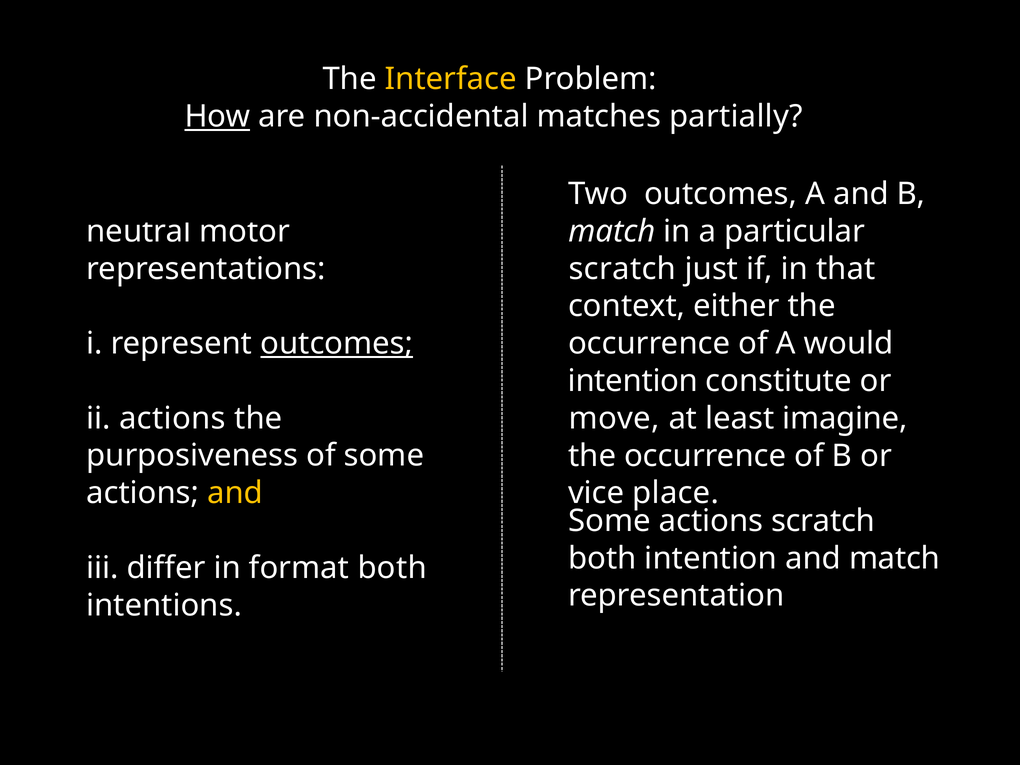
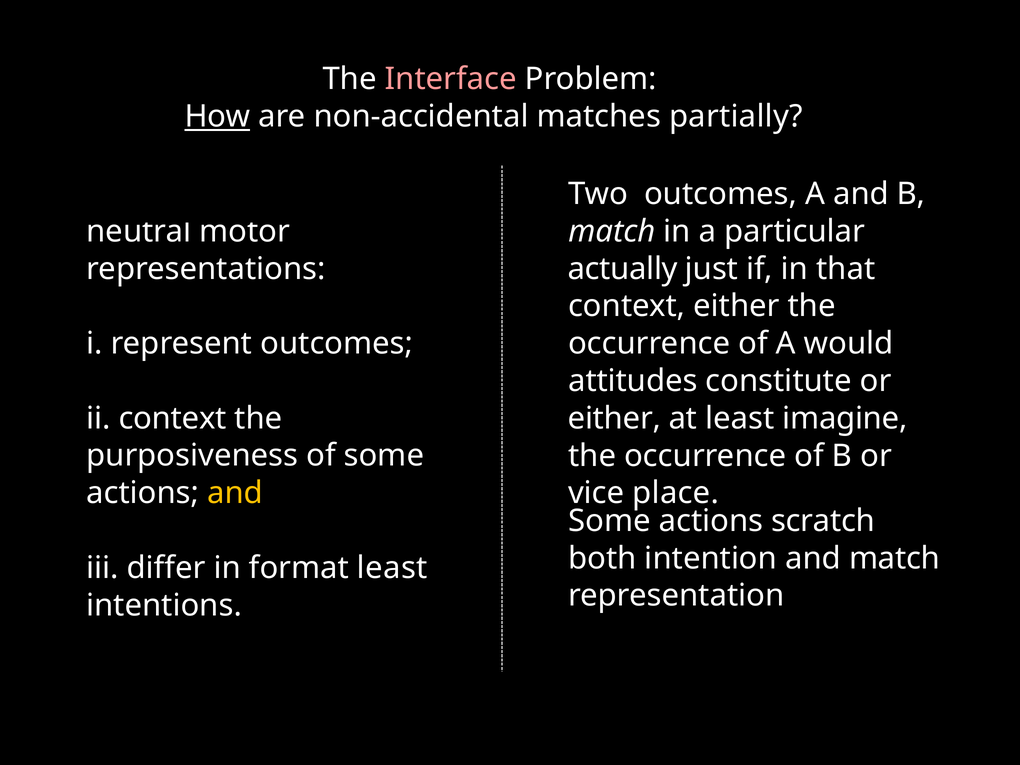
Interface colour: yellow -> pink
scratch at (622, 269): scratch -> actually
outcomes at (337, 344) underline: present -> none
intention at (633, 381): intention -> attitudes
ii actions: actions -> context
move at (614, 418): move -> either
format both: both -> least
